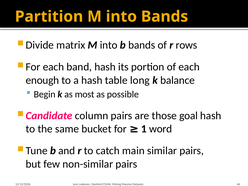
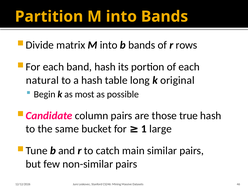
enough: enough -> natural
balance: balance -> original
goal: goal -> true
word: word -> large
